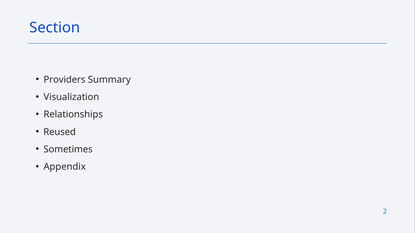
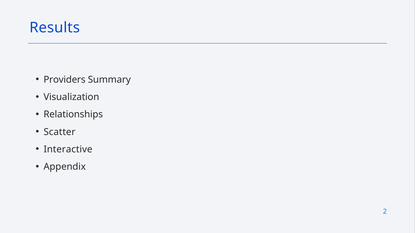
Section: Section -> Results
Reused: Reused -> Scatter
Sometimes: Sometimes -> Interactive
